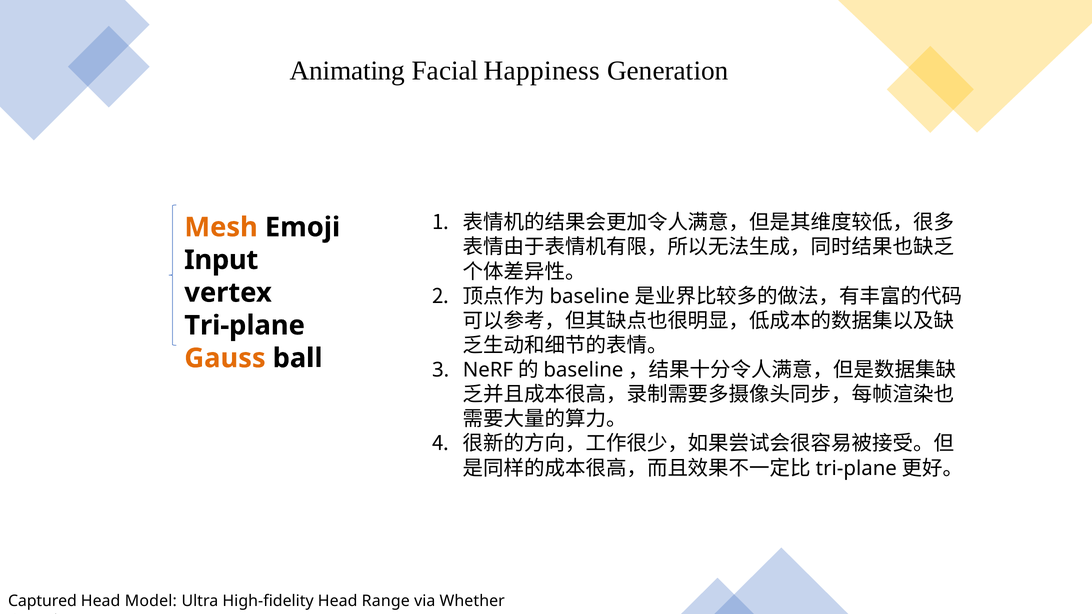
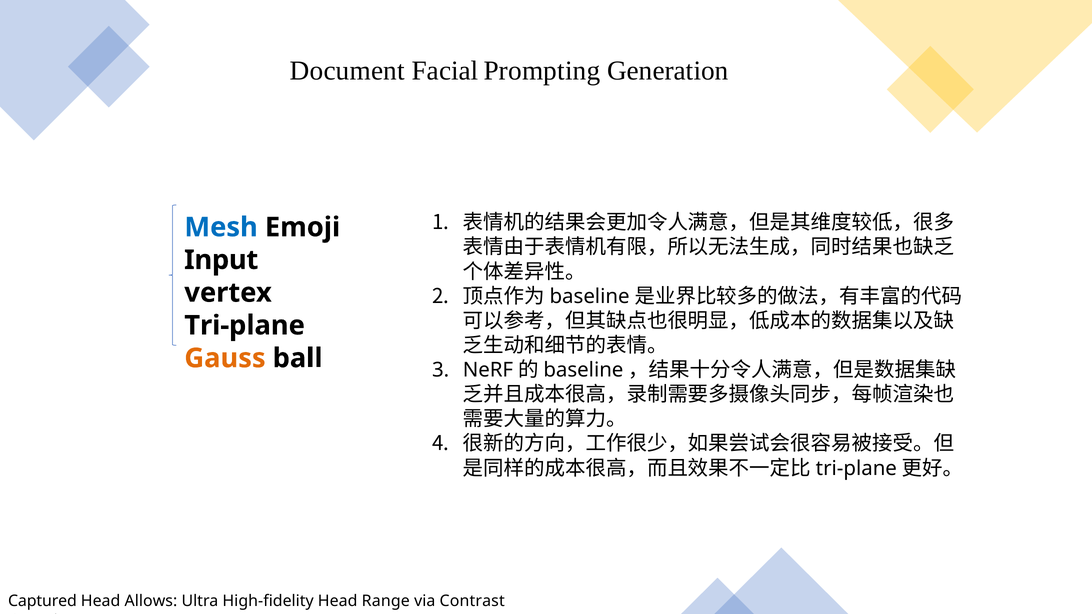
Animating: Animating -> Document
Happiness: Happiness -> Prompting
Mesh colour: orange -> blue
Model: Model -> Allows
Whether: Whether -> Contrast
